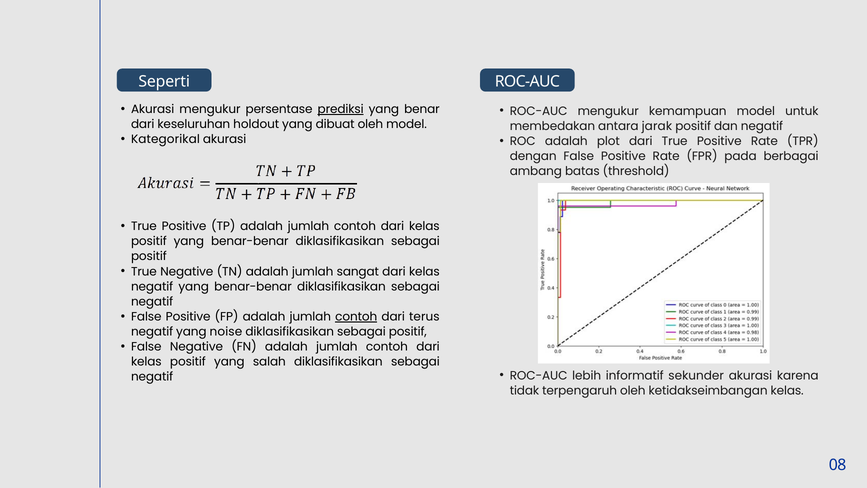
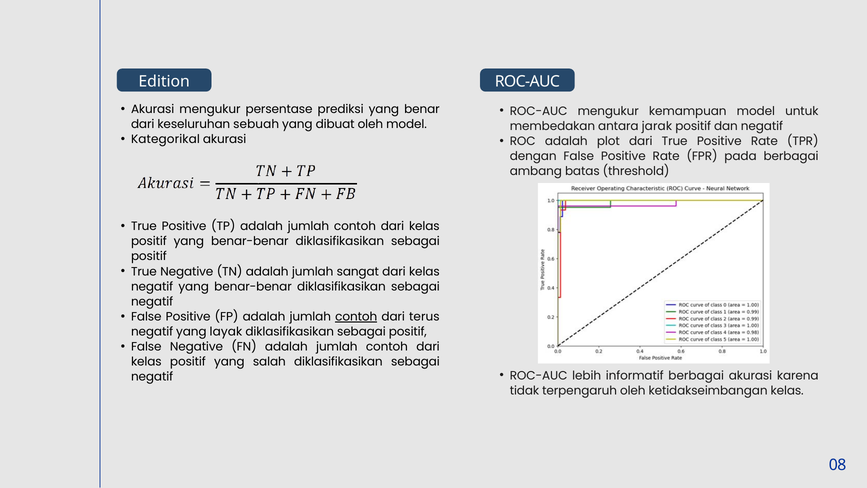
Seperti: Seperti -> Edition
prediksi underline: present -> none
holdout: holdout -> sebuah
noise: noise -> layak
informatif sekunder: sekunder -> berbagai
